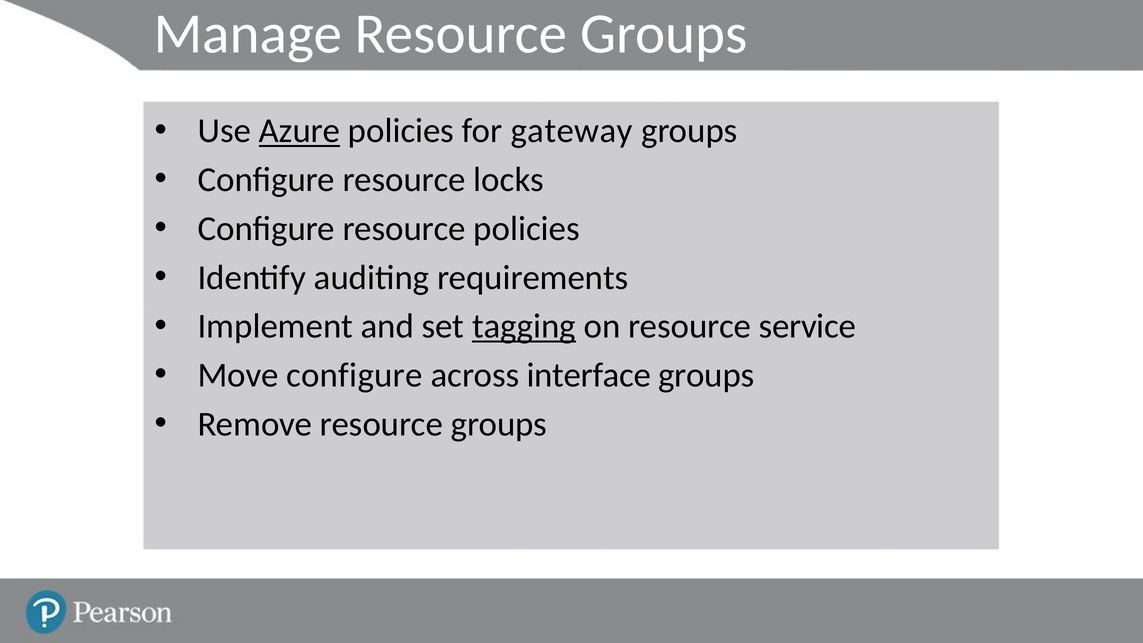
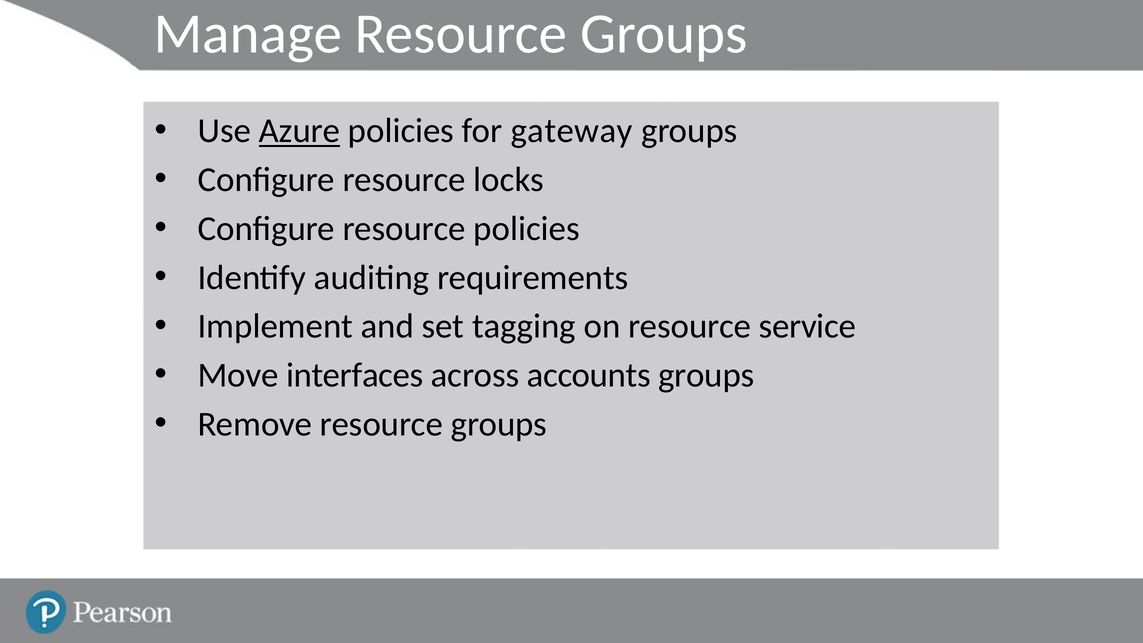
tagging underline: present -> none
Move configure: configure -> interfaces
interface: interface -> accounts
